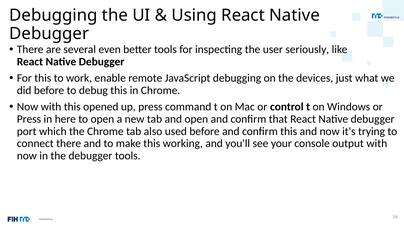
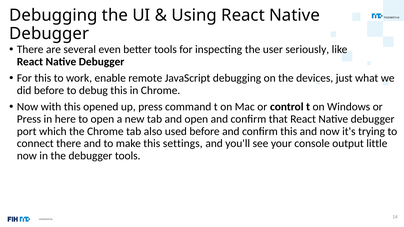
working: working -> settings
output with: with -> little
